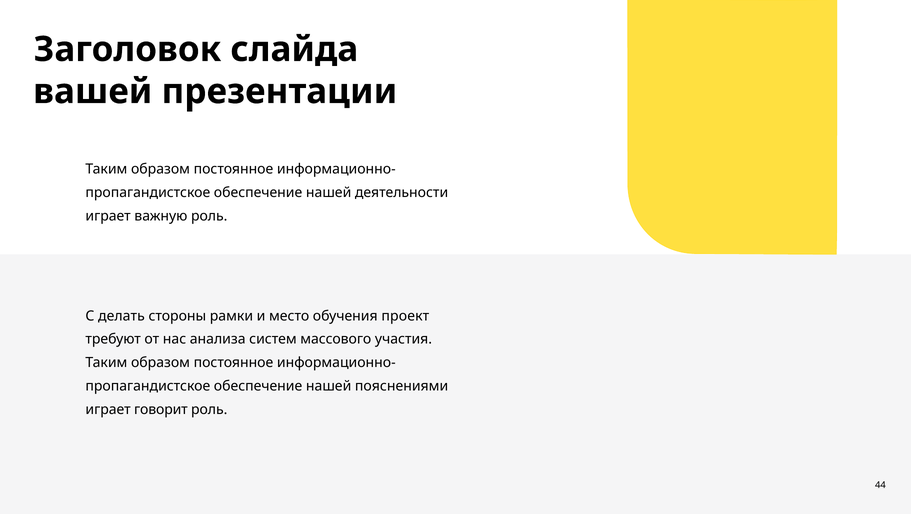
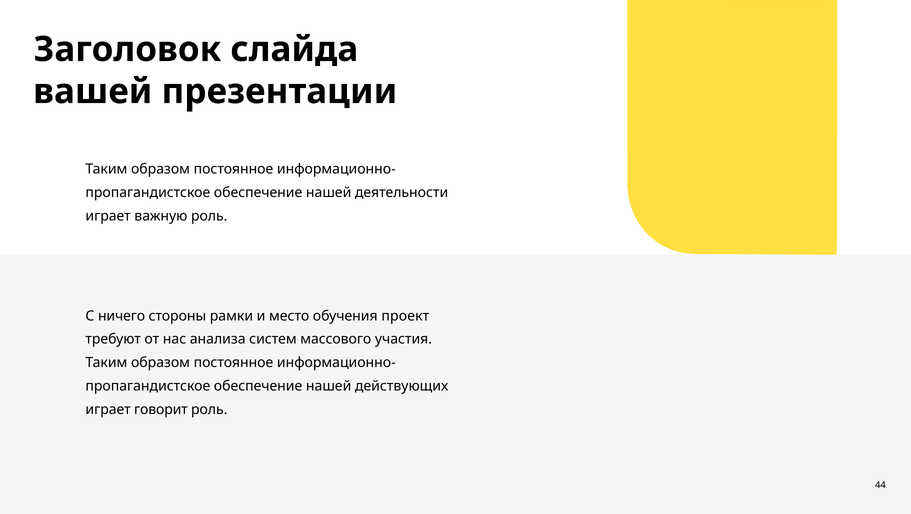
делать: делать -> ничего
пояснениями: пояснениями -> действующих
